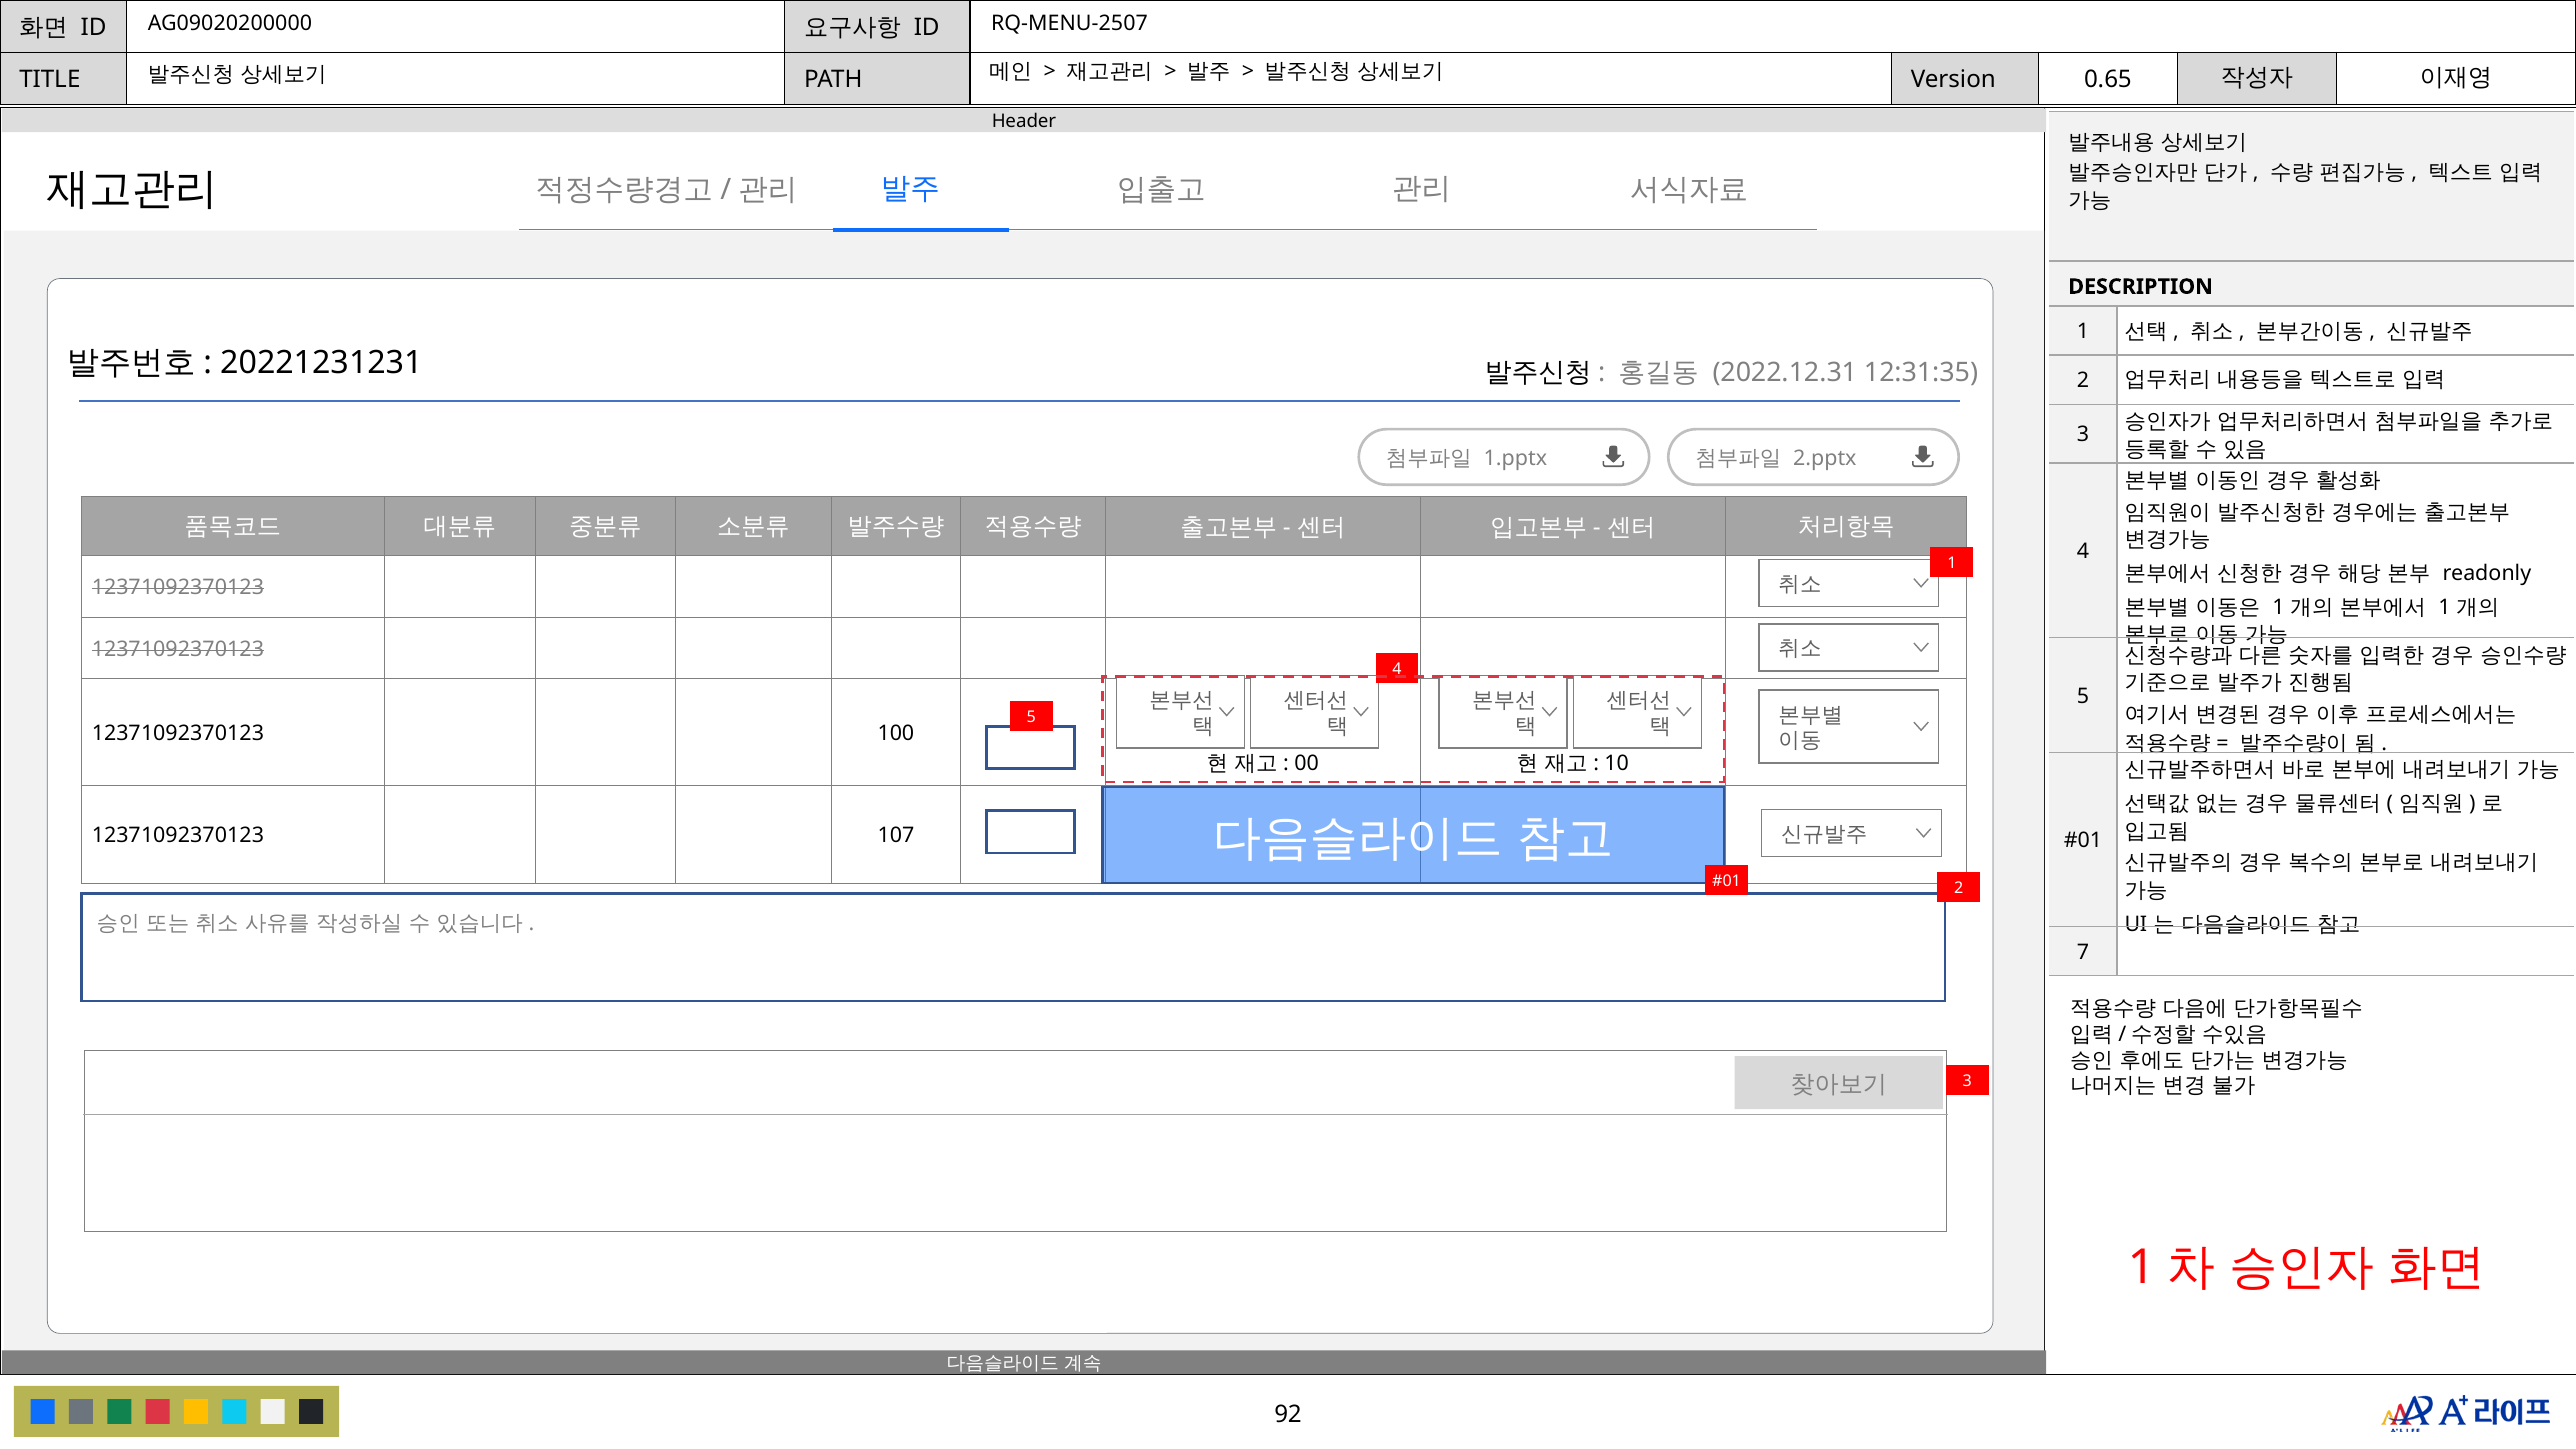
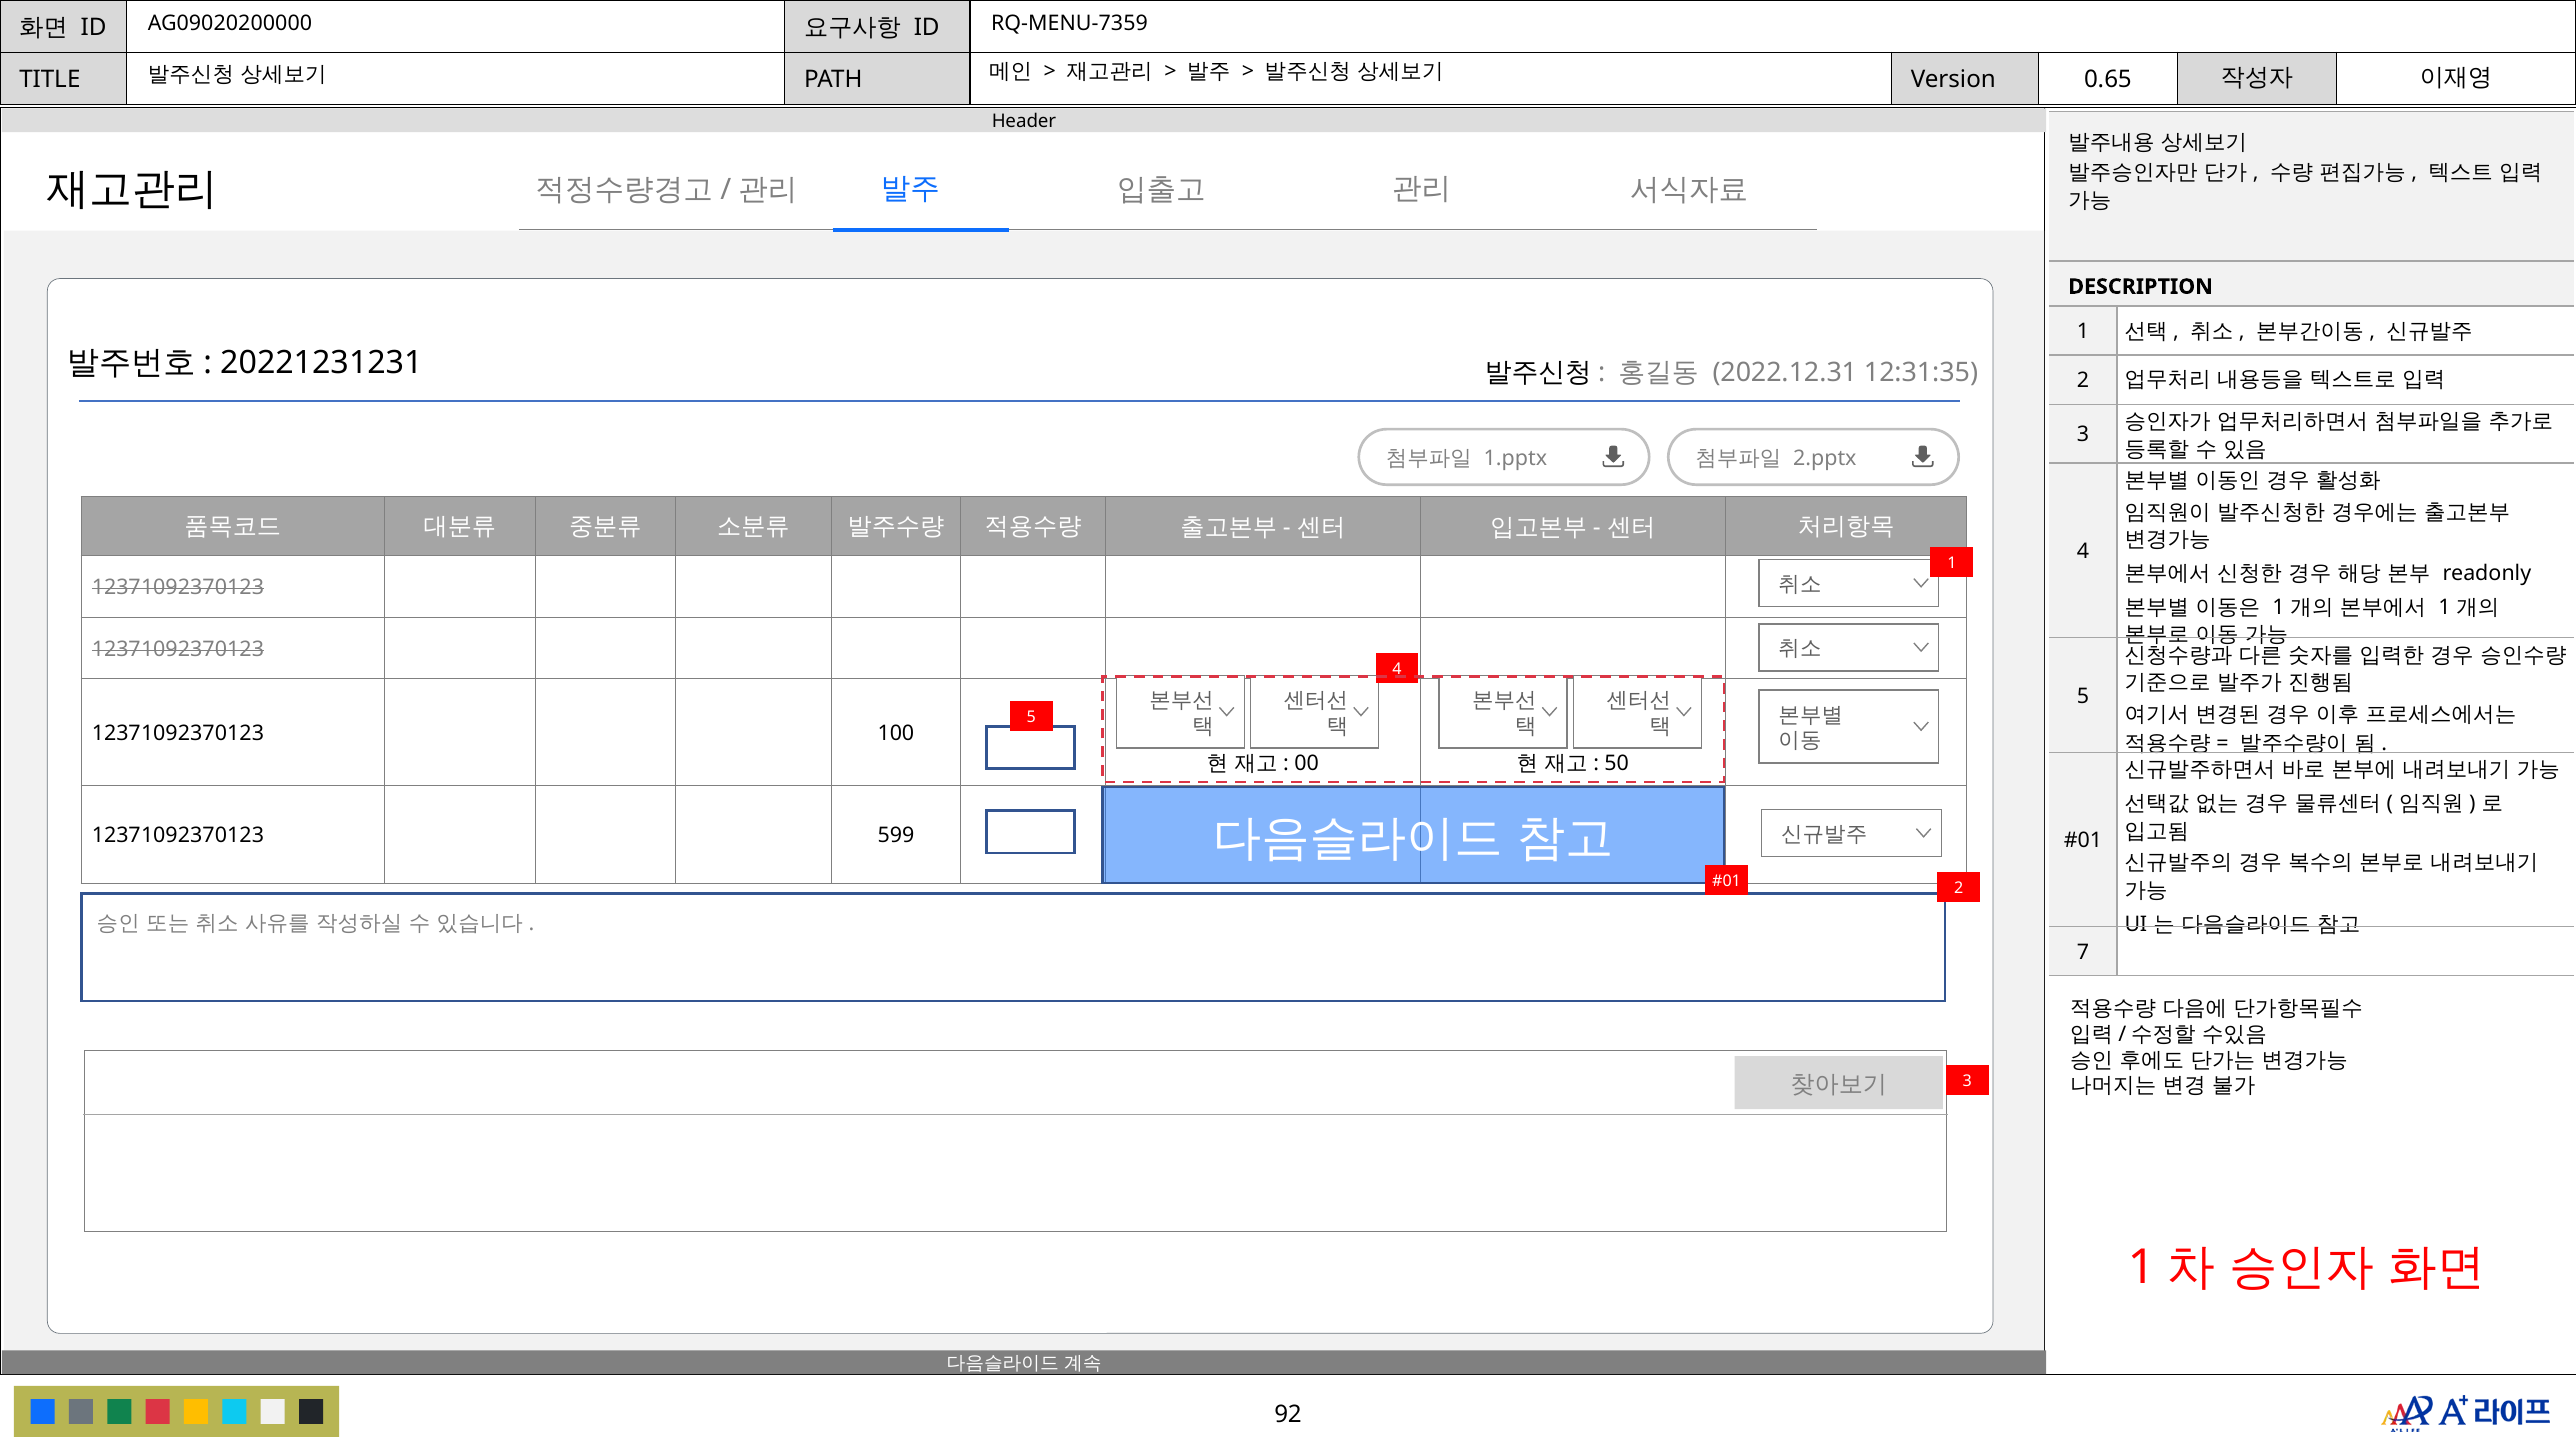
RQ-MENU-2507: RQ-MENU-2507 -> RQ-MENU-7359
10: 10 -> 50
107: 107 -> 599
